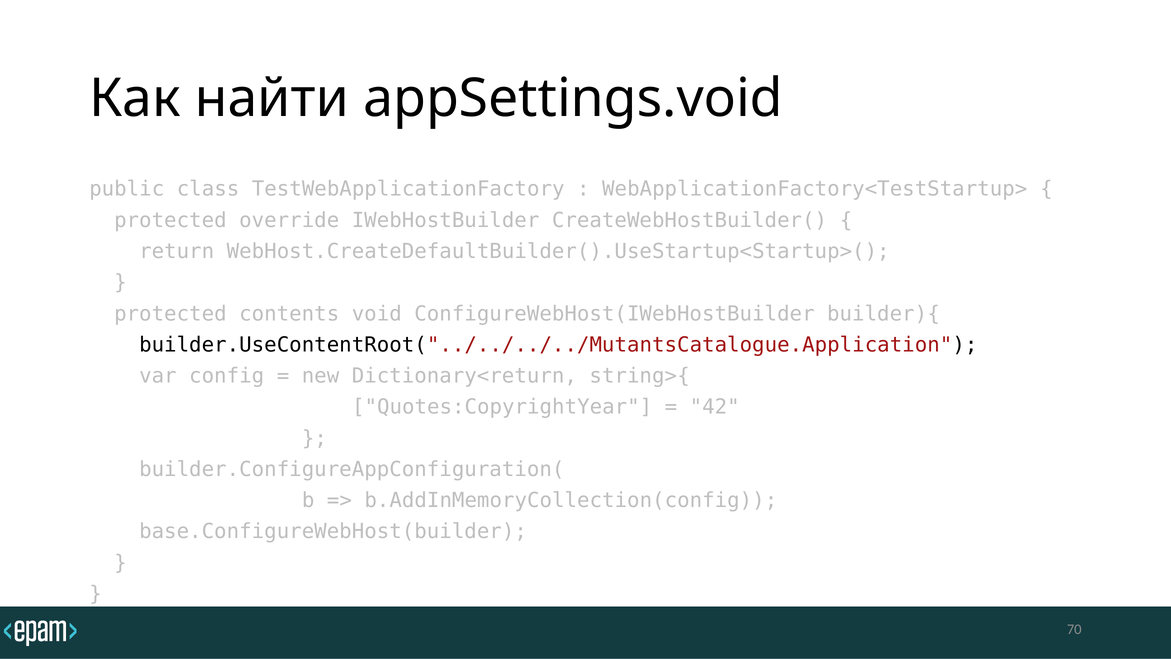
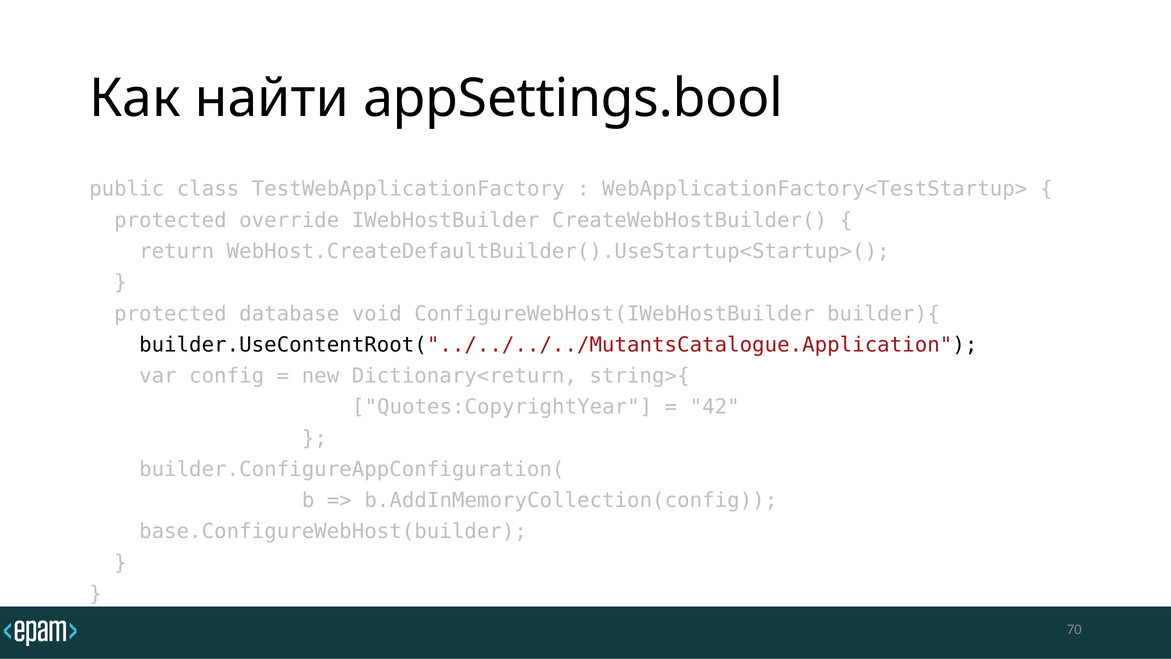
appSettings.void: appSettings.void -> appSettings.bool
contents: contents -> database
